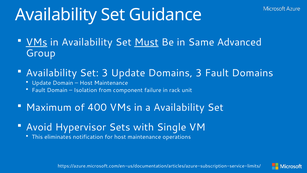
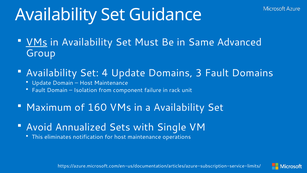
Must underline: present -> none
Set 3: 3 -> 4
400: 400 -> 160
Hypervisor: Hypervisor -> Annualized
